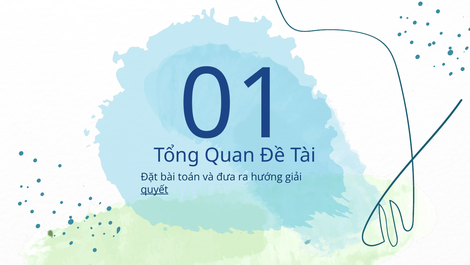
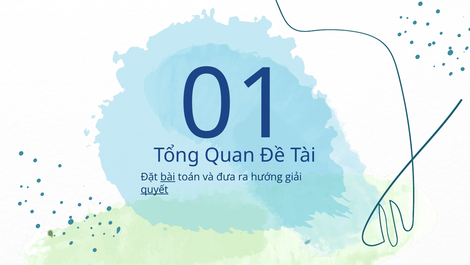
bài underline: none -> present
